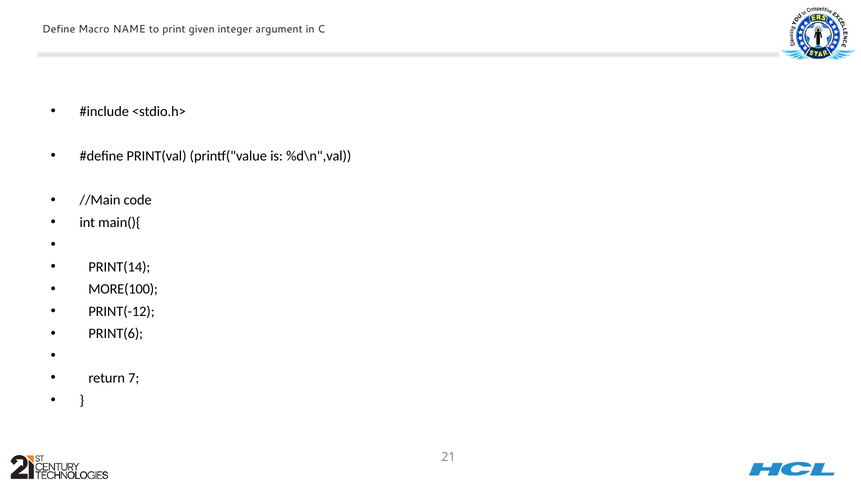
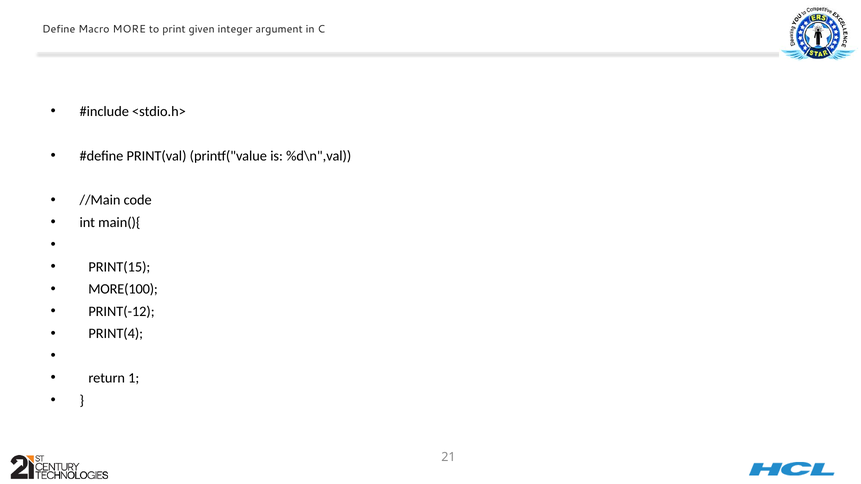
NAME: NAME -> MORE
PRINT(14: PRINT(14 -> PRINT(15
PRINT(6: PRINT(6 -> PRINT(4
7: 7 -> 1
